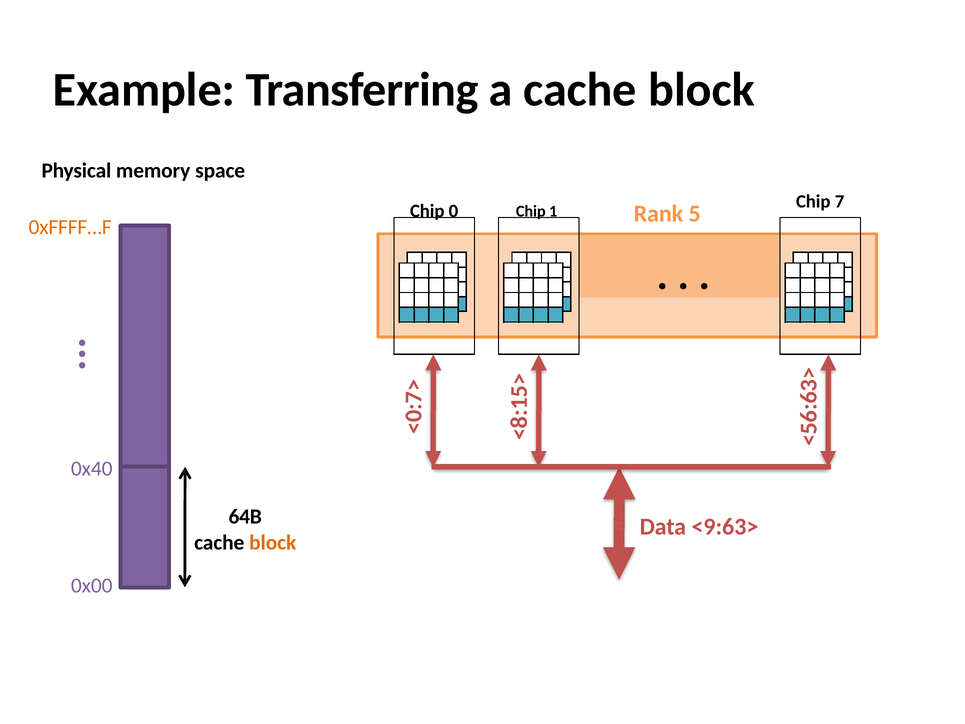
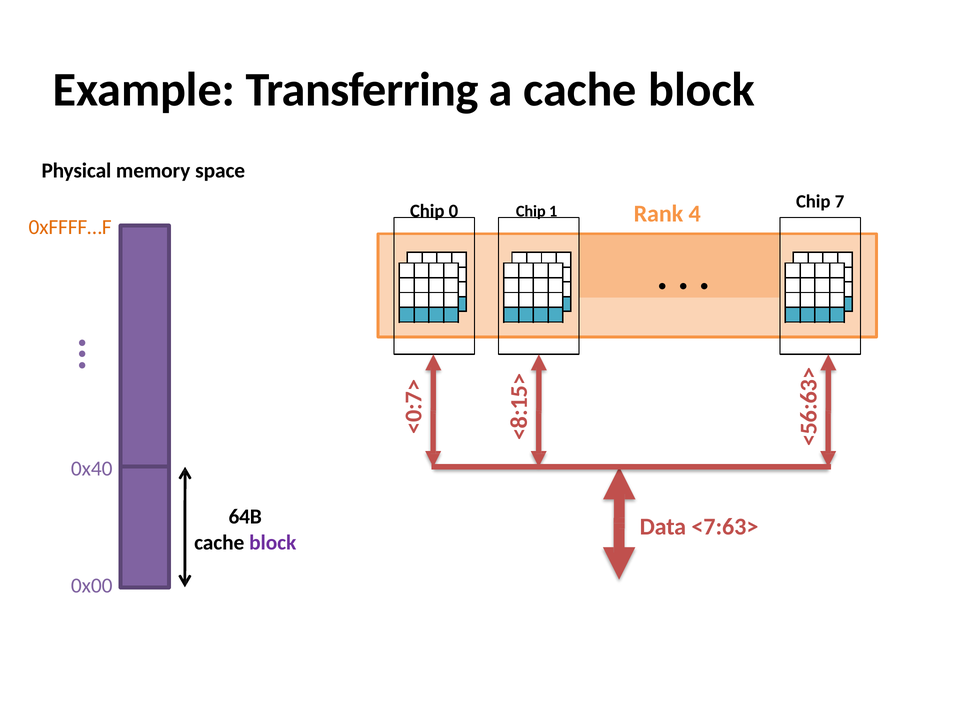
Rank 5: 5 -> 4
<9:63>: <9:63> -> <7:63>
block at (273, 542) colour: orange -> purple
